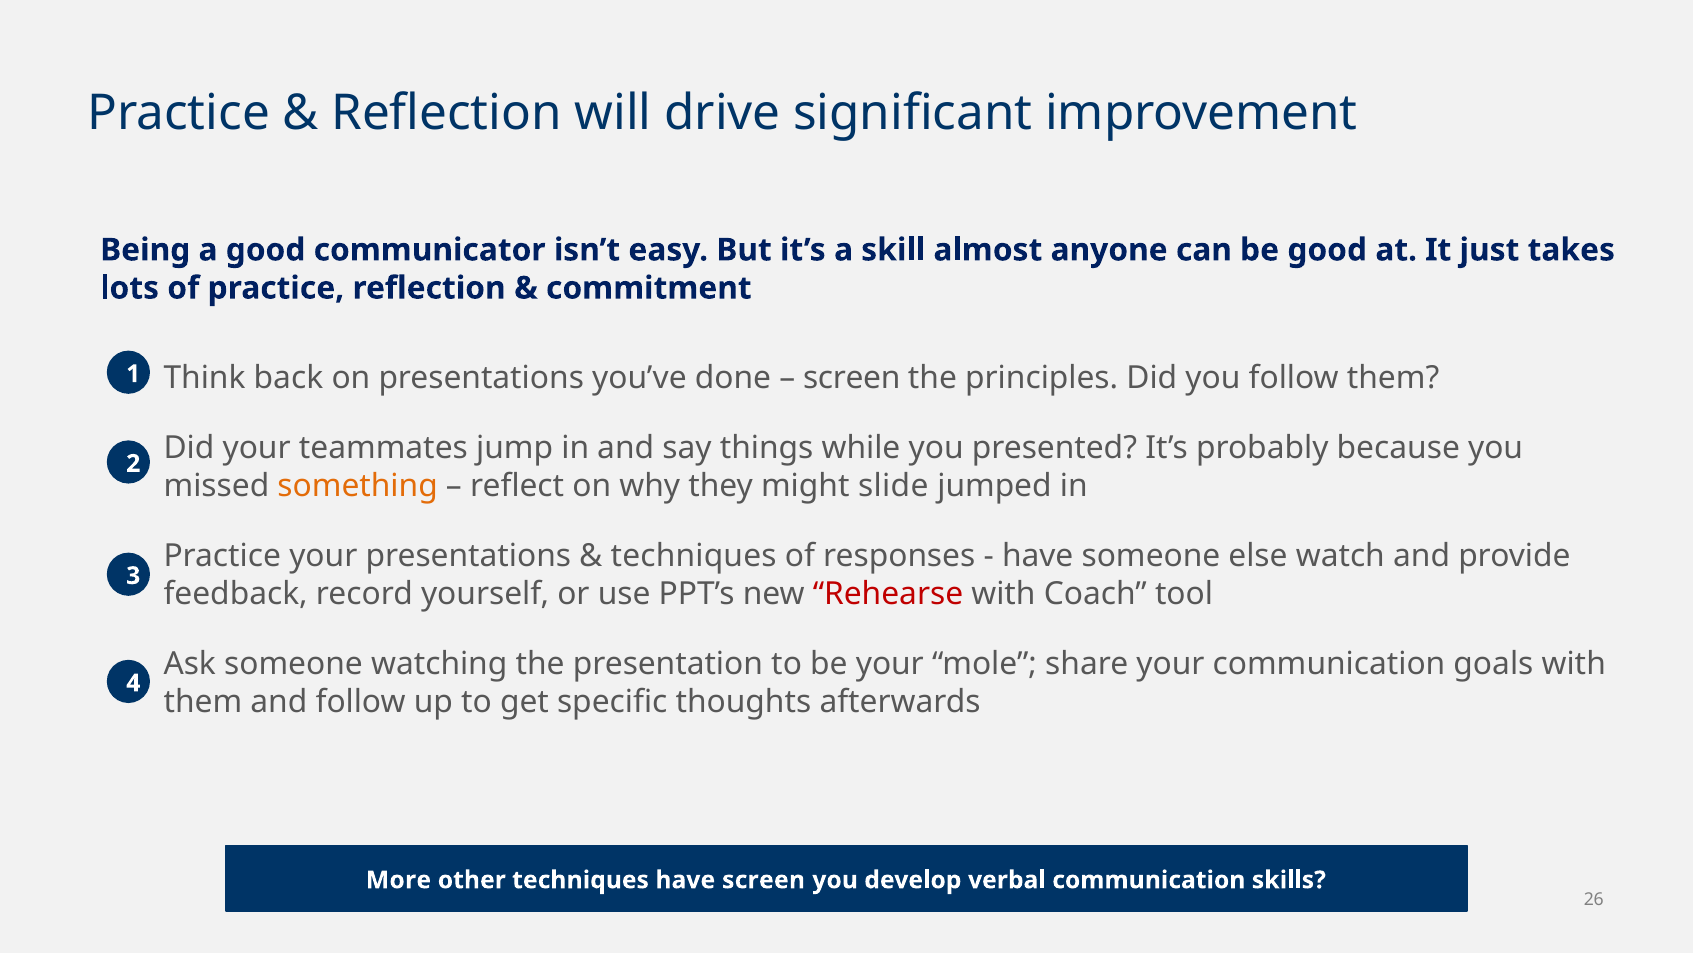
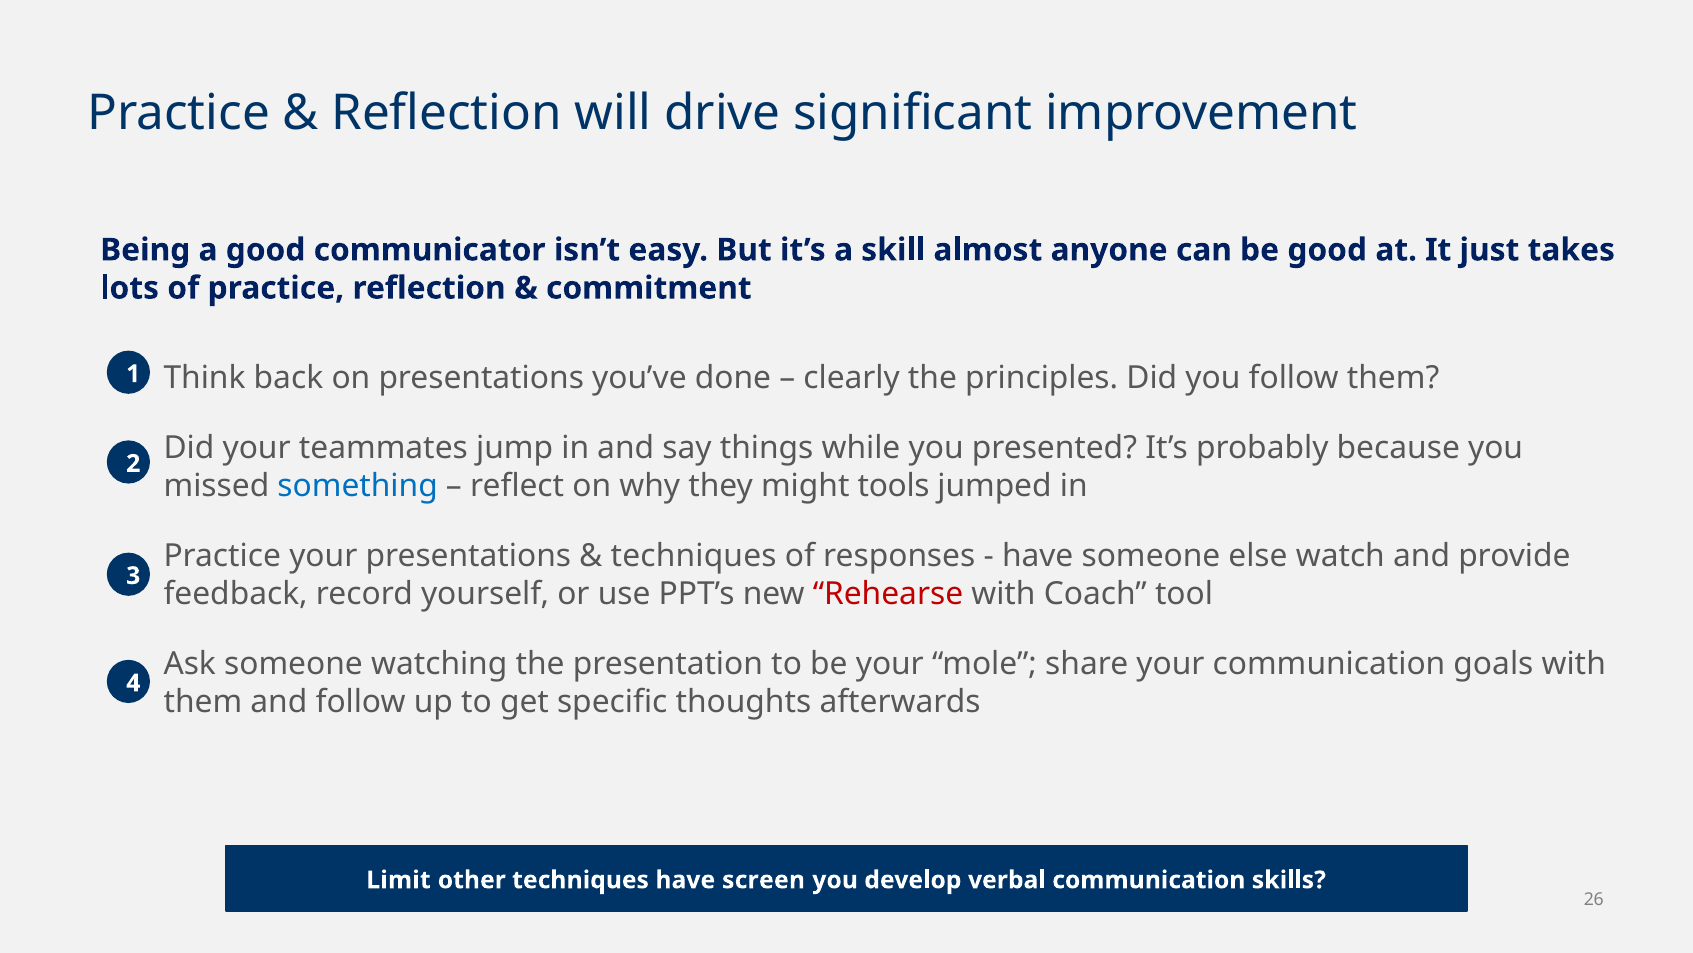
screen at (852, 378): screen -> clearly
something colour: orange -> blue
slide: slide -> tools
More: More -> Limit
